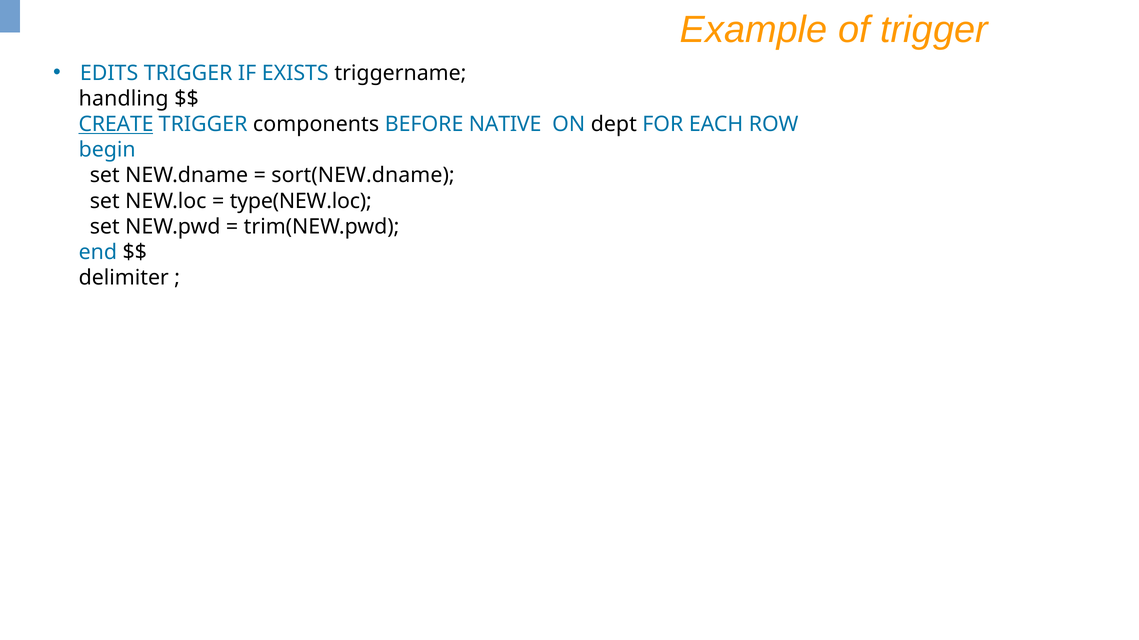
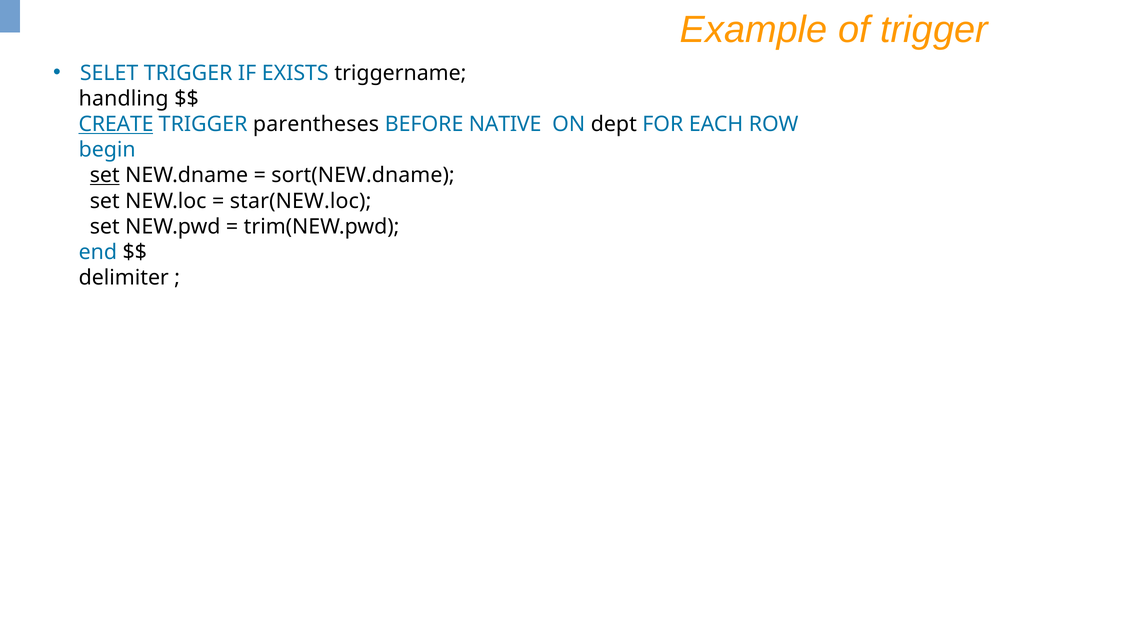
EDITS: EDITS -> SELET
components: components -> parentheses
set at (105, 176) underline: none -> present
type(NEW.loc: type(NEW.loc -> star(NEW.loc
